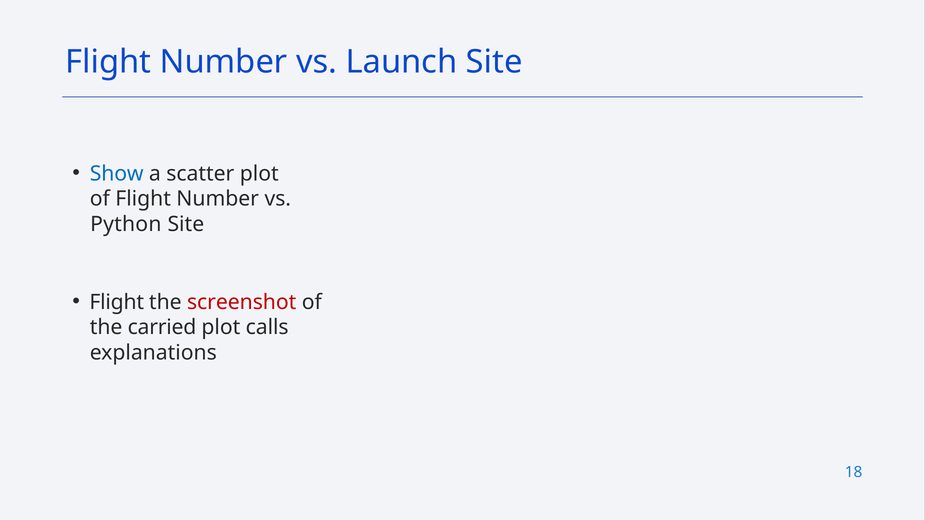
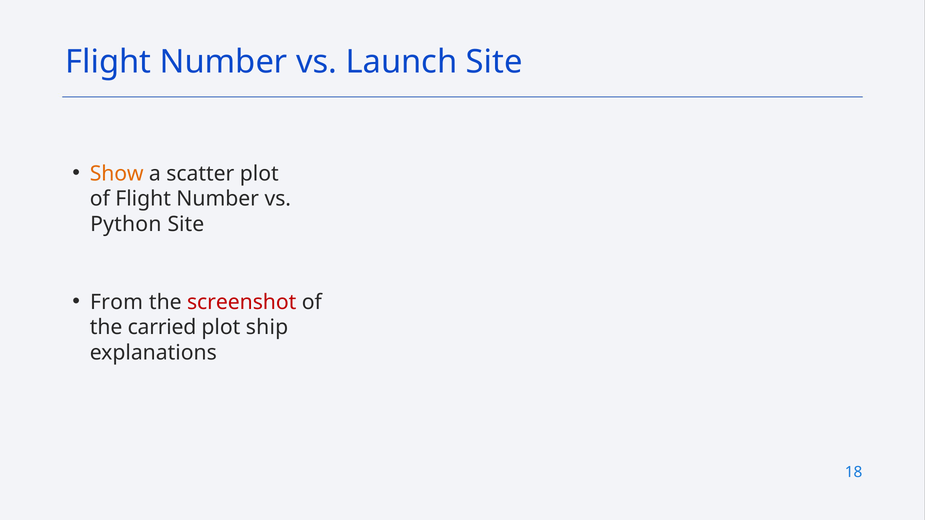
Show colour: blue -> orange
Flight at (117, 302): Flight -> From
calls: calls -> ship
